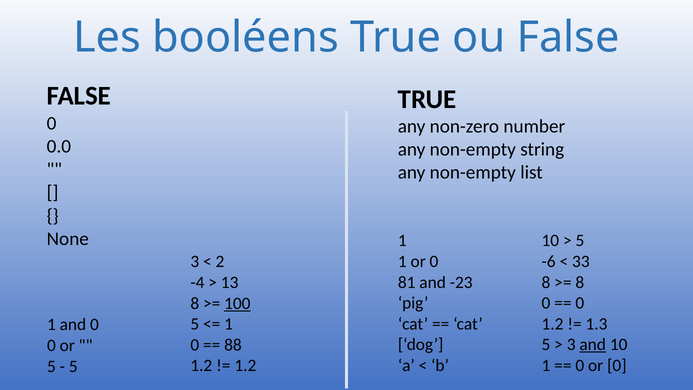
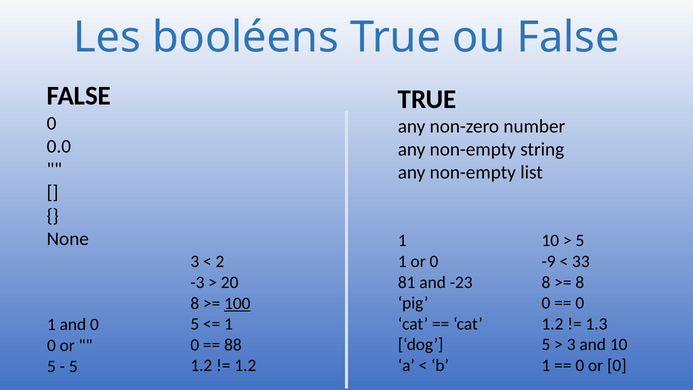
-6: -6 -> -9
-4: -4 -> -3
13: 13 -> 20
and at (593, 345) underline: present -> none
